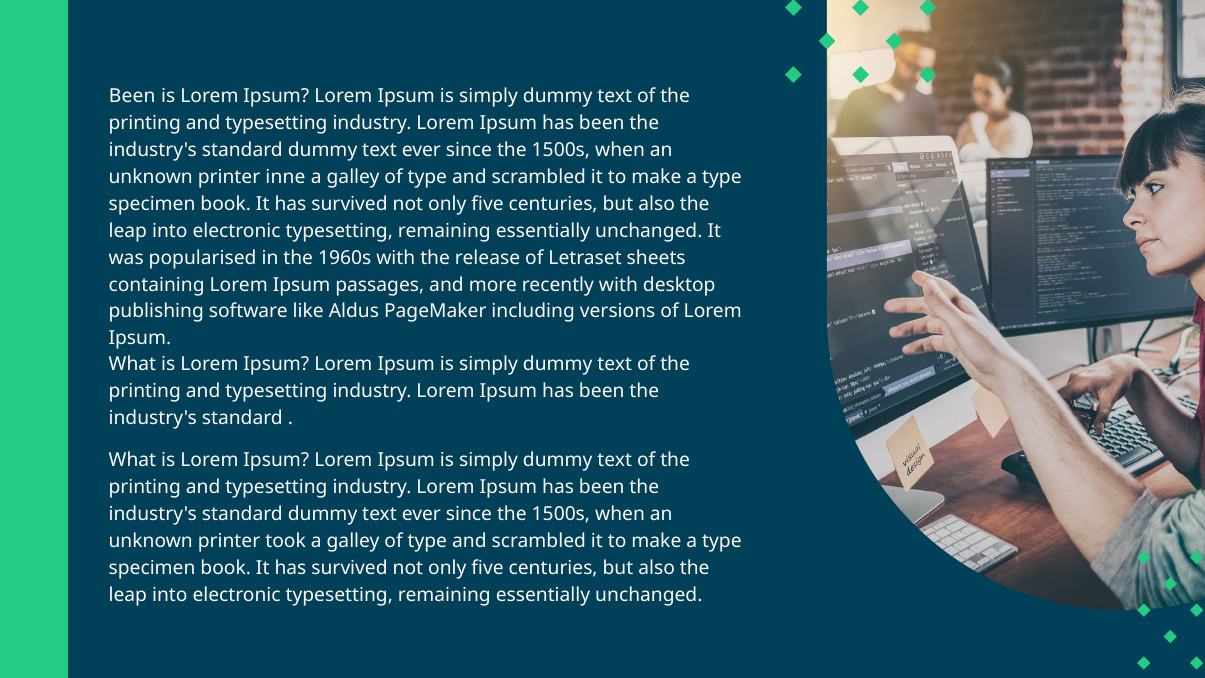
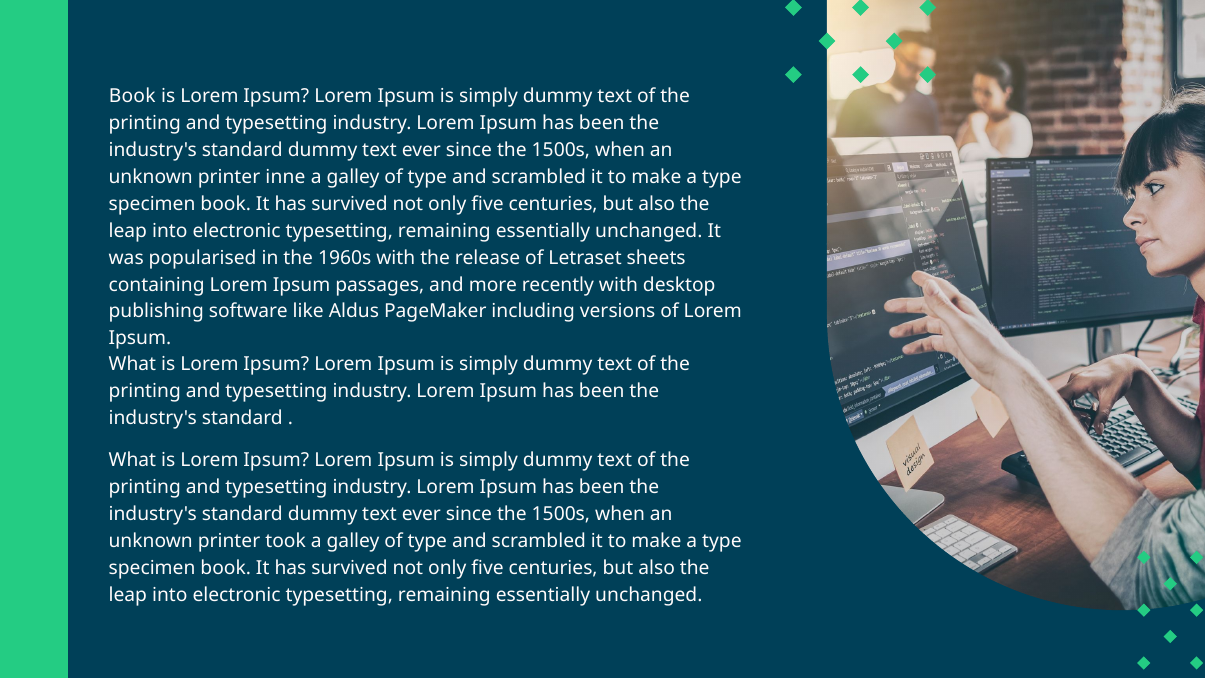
Been at (132, 96): Been -> Book
